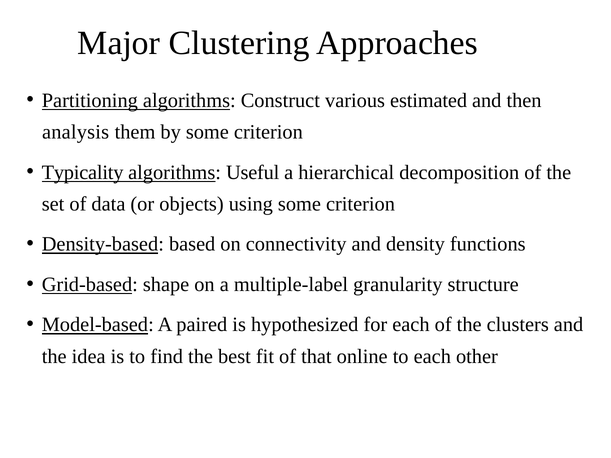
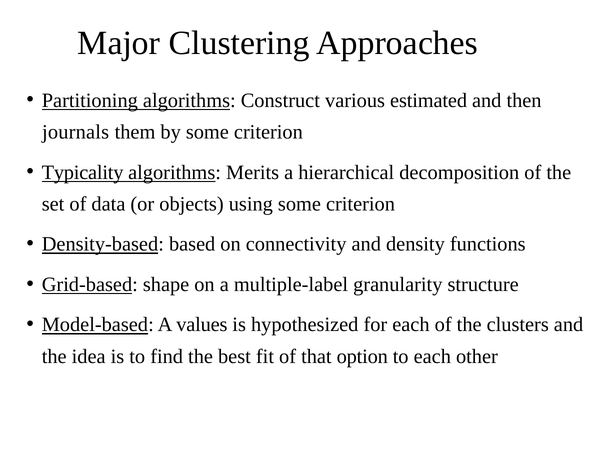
analysis: analysis -> journals
Useful: Useful -> Merits
paired: paired -> values
online: online -> option
